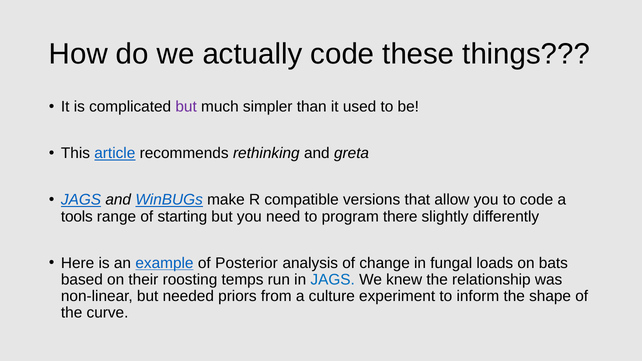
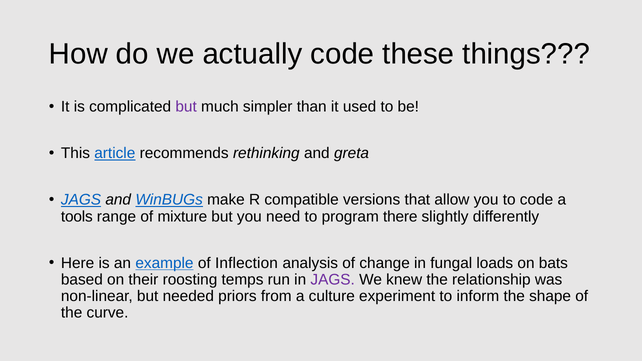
starting: starting -> mixture
Posterior: Posterior -> Inflection
JAGS at (333, 280) colour: blue -> purple
